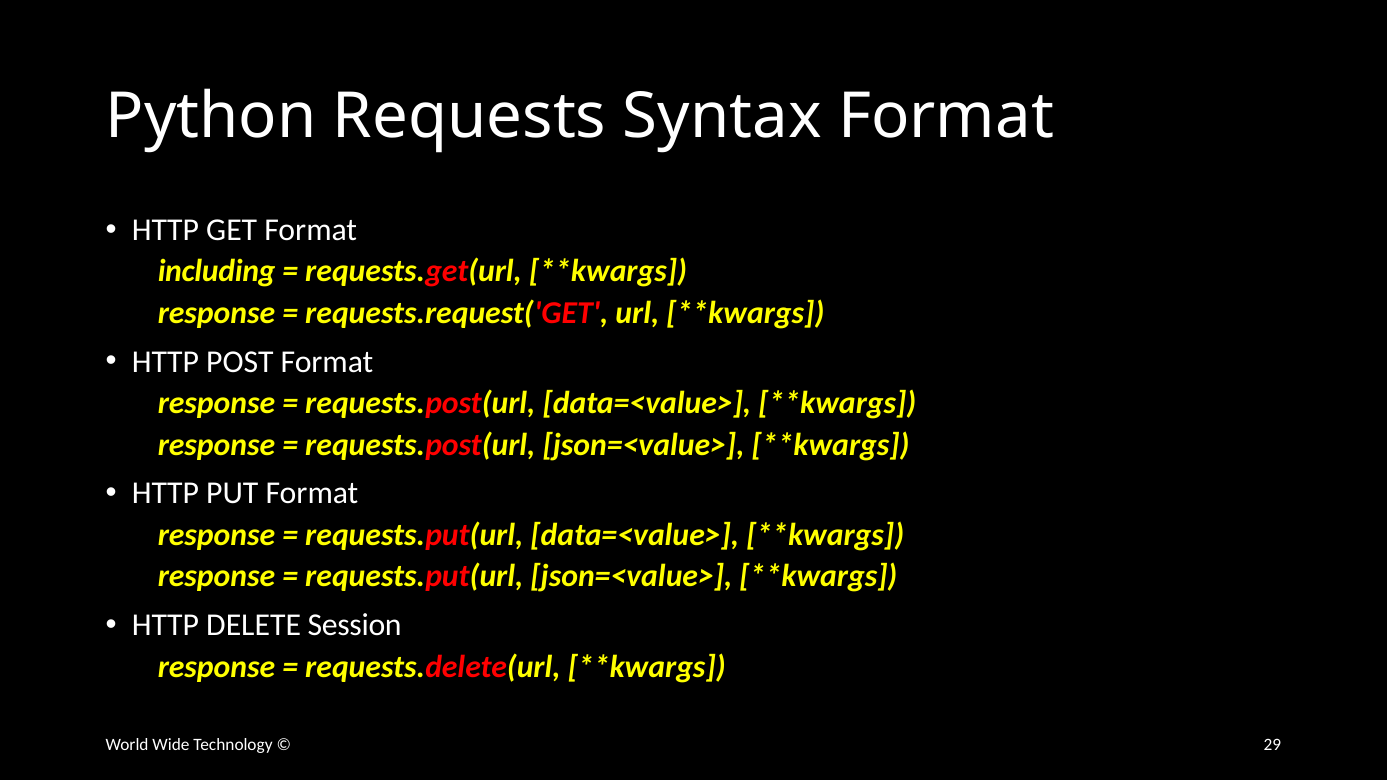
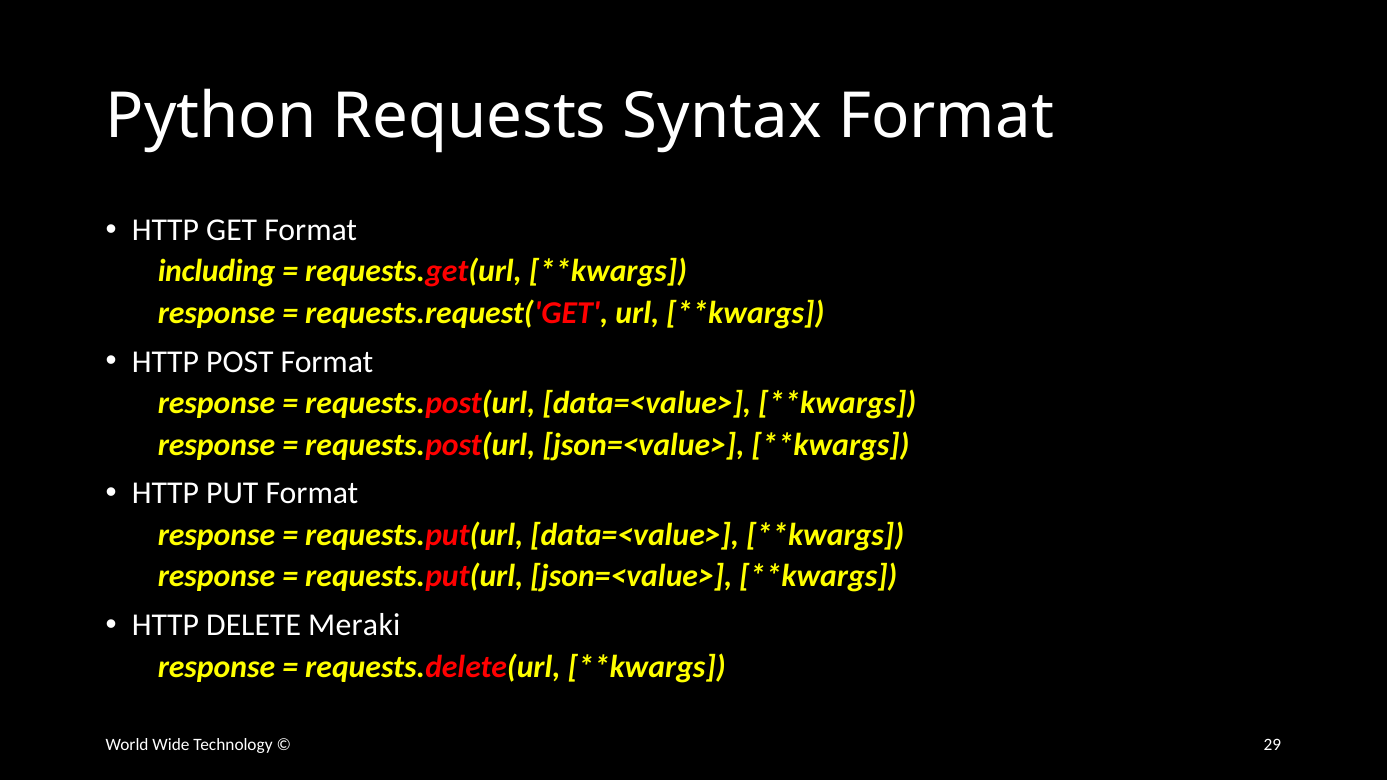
Session: Session -> Meraki
